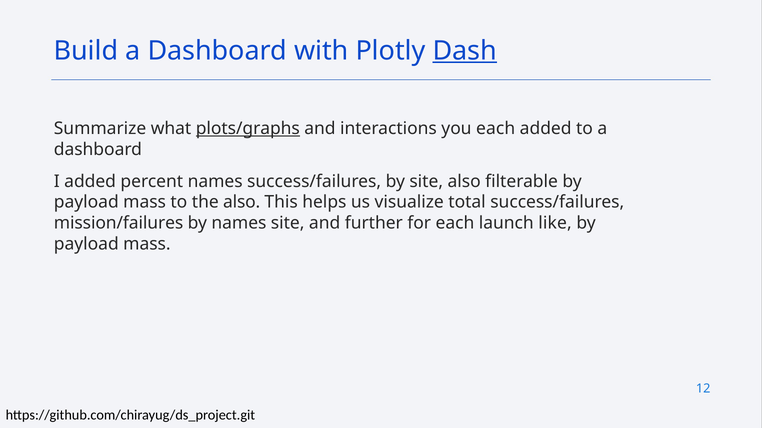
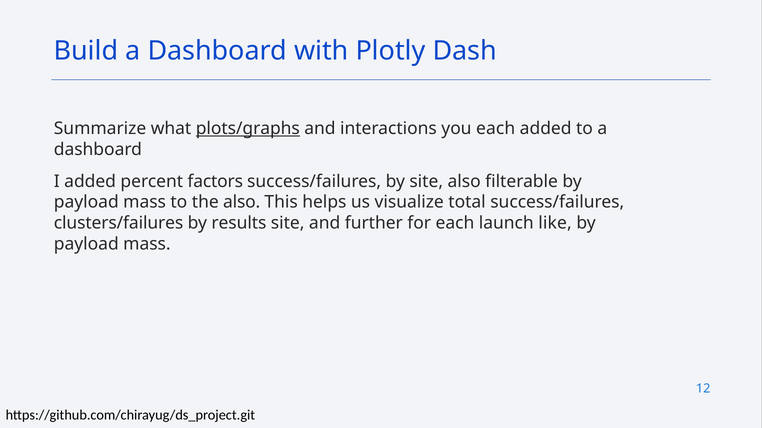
Dash underline: present -> none
percent names: names -> factors
mission/failures: mission/failures -> clusters/failures
by names: names -> results
